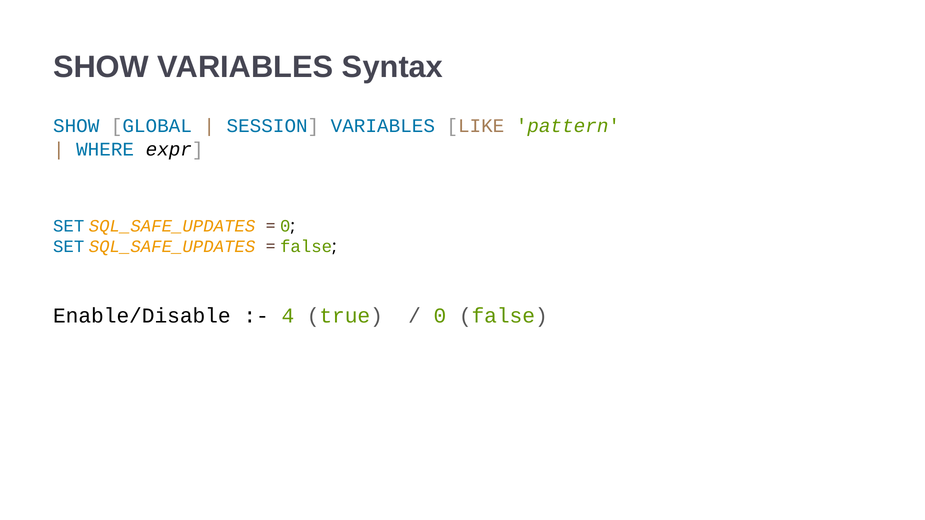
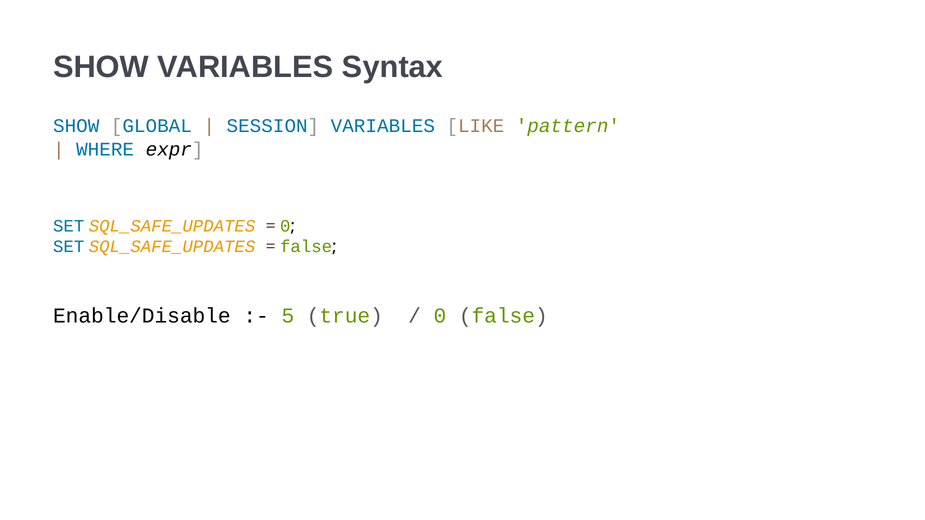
4: 4 -> 5
